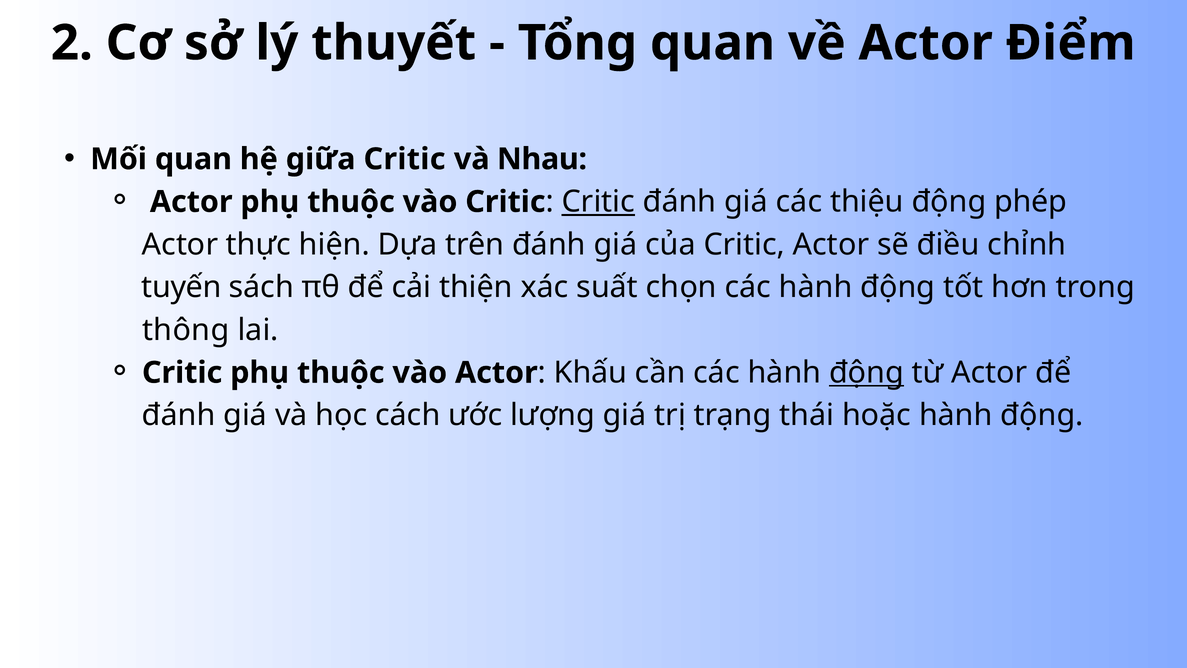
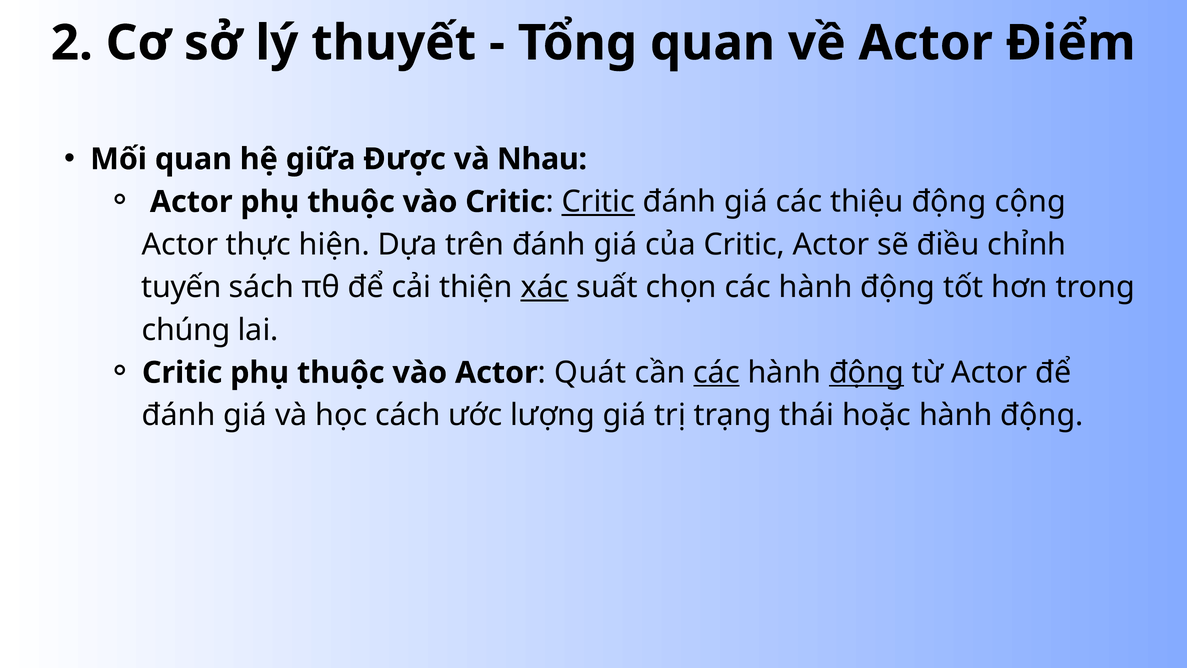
giữa Critic: Critic -> Được
phép: phép -> cộng
xác underline: none -> present
thông: thông -> chúng
Khấu: Khấu -> Quát
các at (717, 373) underline: none -> present
